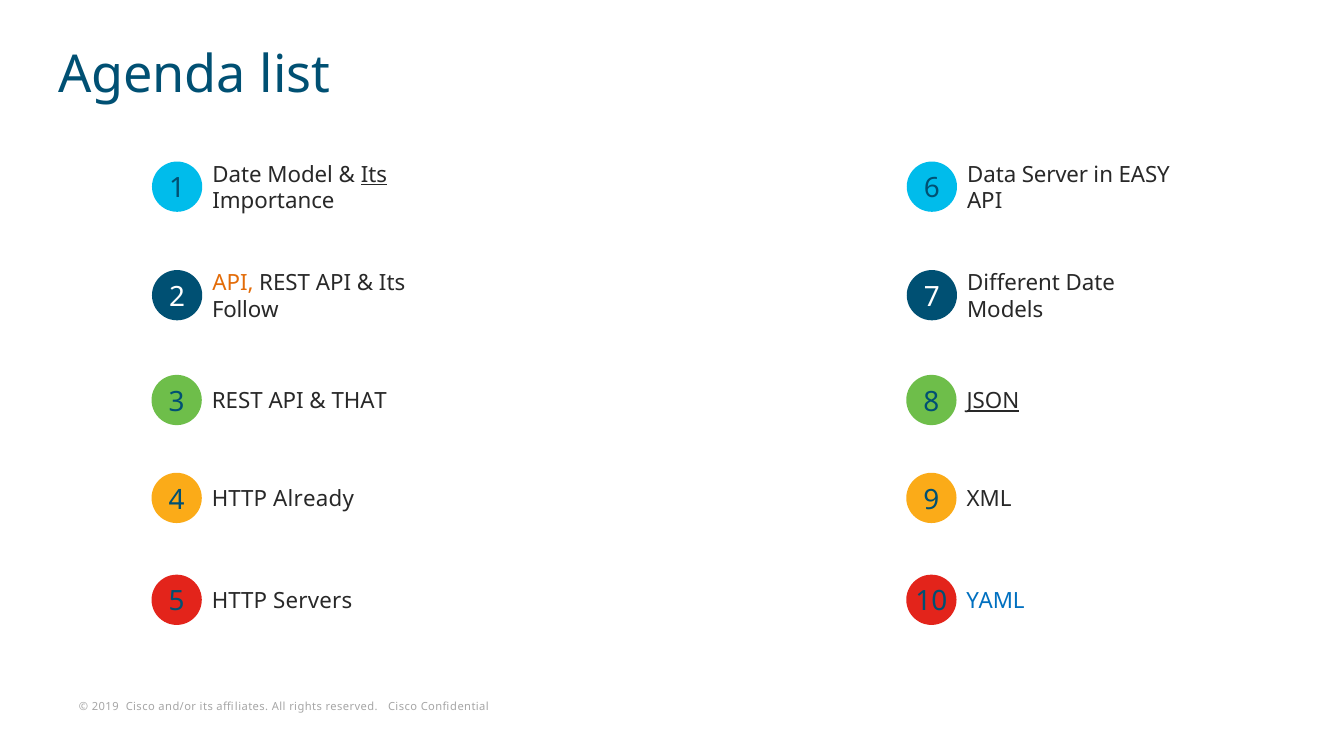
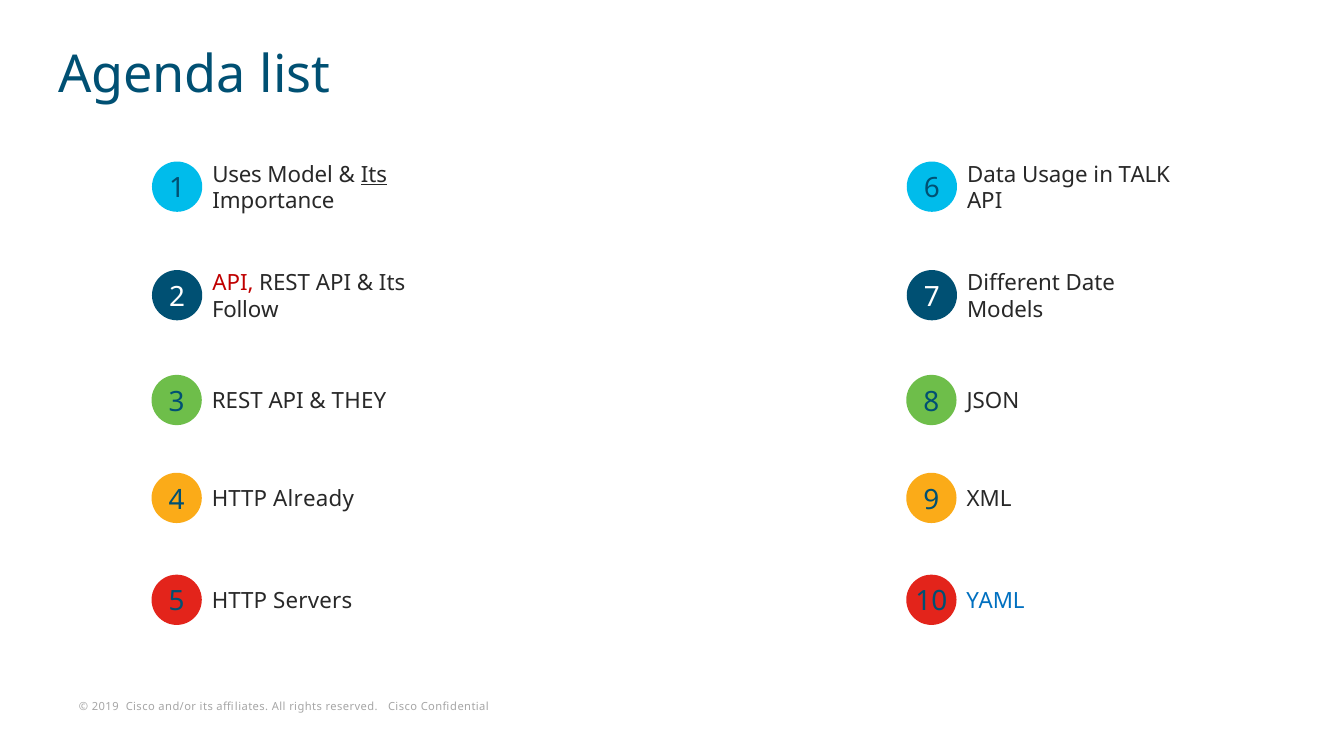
Date at (237, 175): Date -> Uses
Server: Server -> Usage
EASY: EASY -> TALK
API at (233, 283) colour: orange -> red
THAT: THAT -> THEY
JSON underline: present -> none
